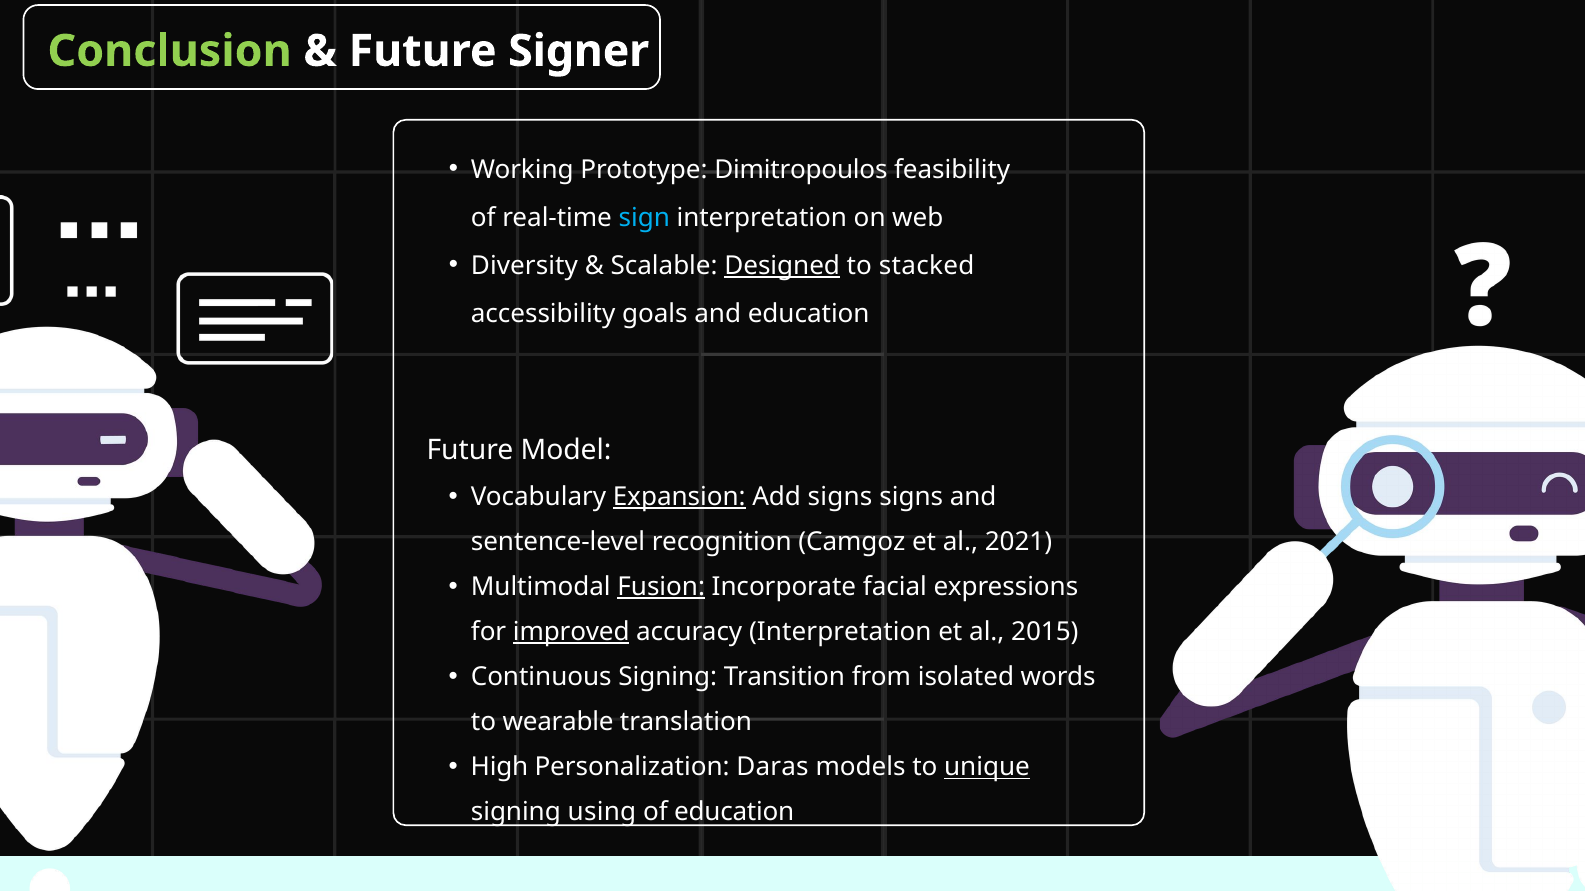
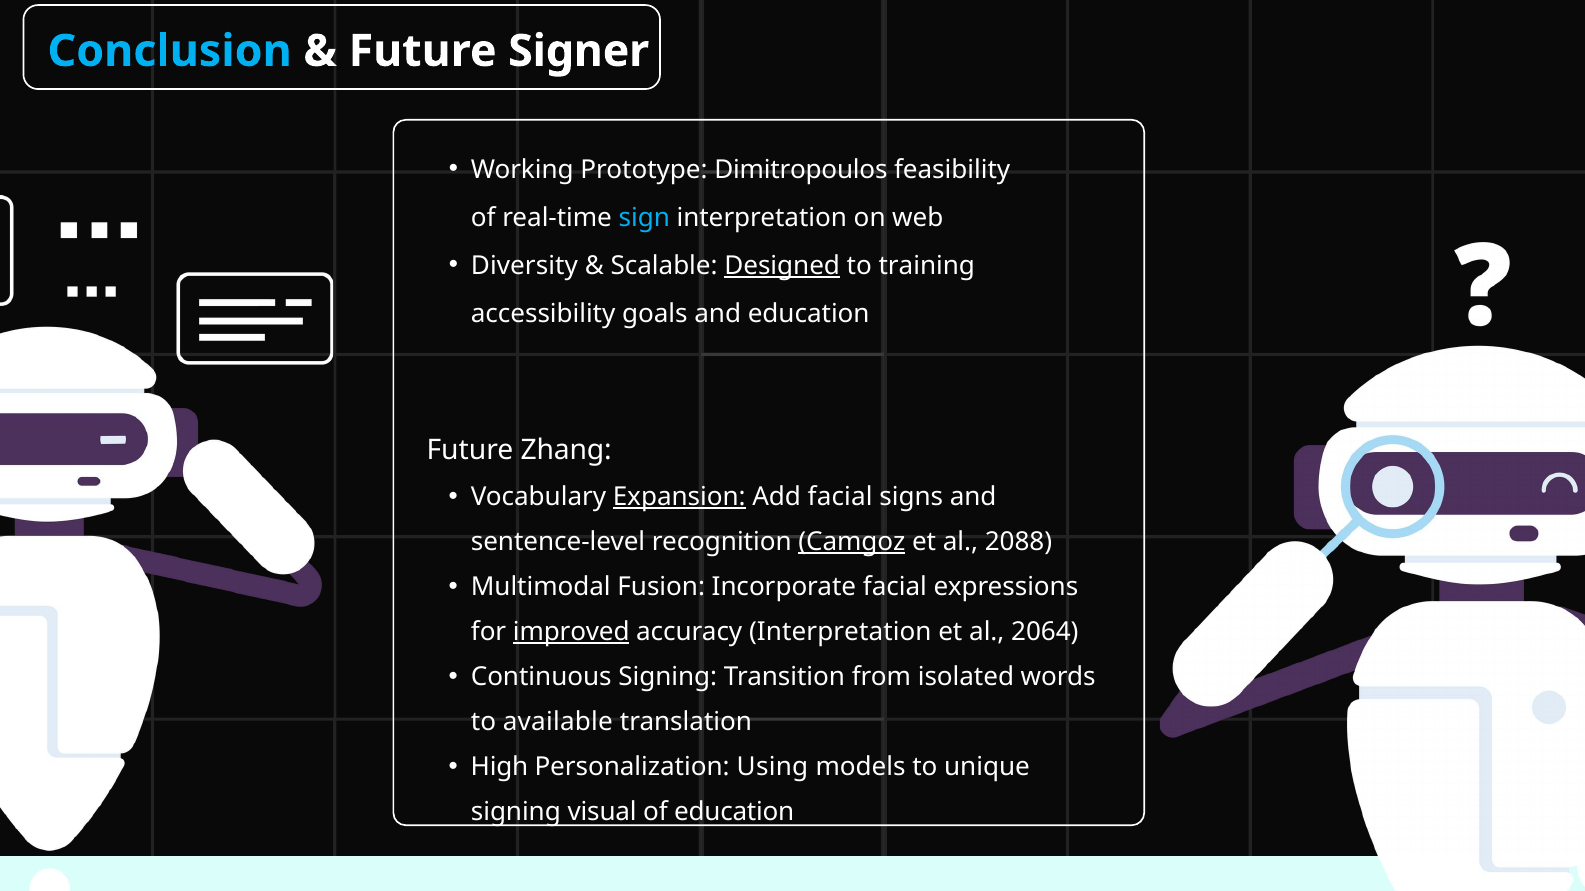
Conclusion colour: light green -> light blue
stacked: stacked -> training
Model: Model -> Zhang
Add signs: signs -> facial
Camgoz underline: none -> present
2021: 2021 -> 2088
Fusion underline: present -> none
2015: 2015 -> 2064
wearable: wearable -> available
Daras: Daras -> Using
unique underline: present -> none
using: using -> visual
